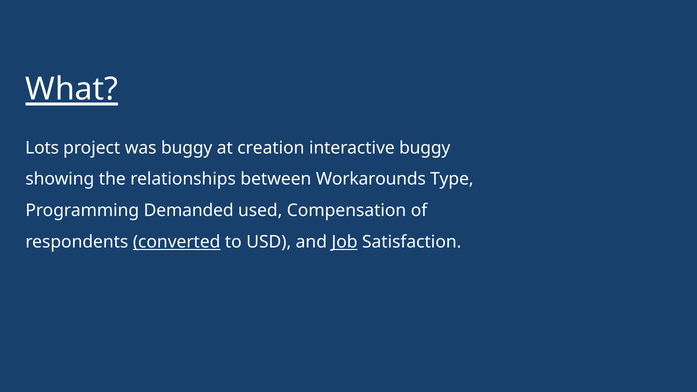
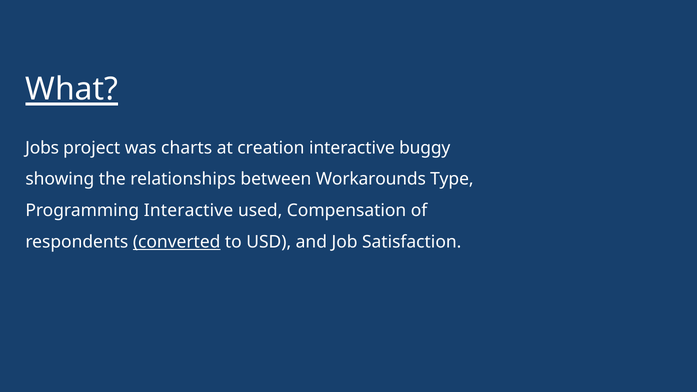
Lots: Lots -> Jobs
was buggy: buggy -> charts
Programming Demanded: Demanded -> Interactive
Job underline: present -> none
